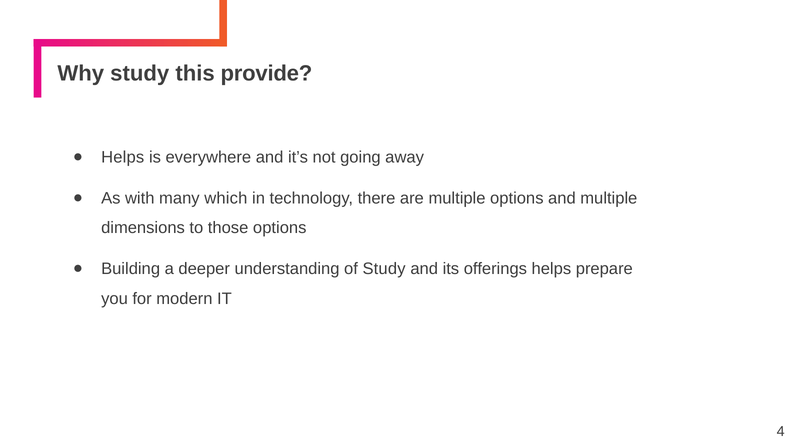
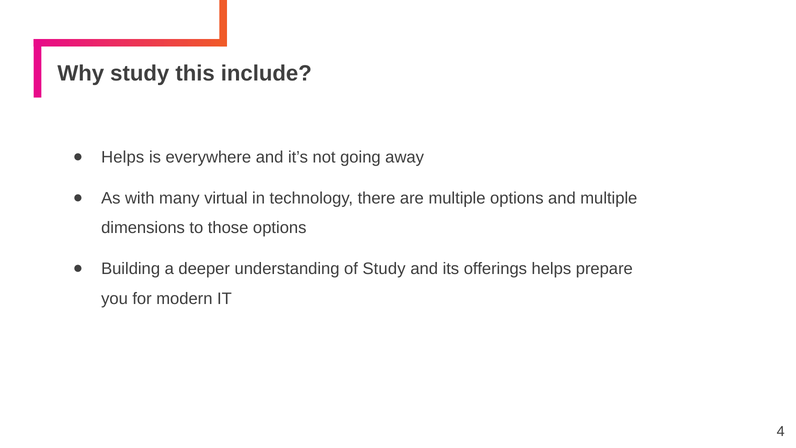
provide: provide -> include
which: which -> virtual
